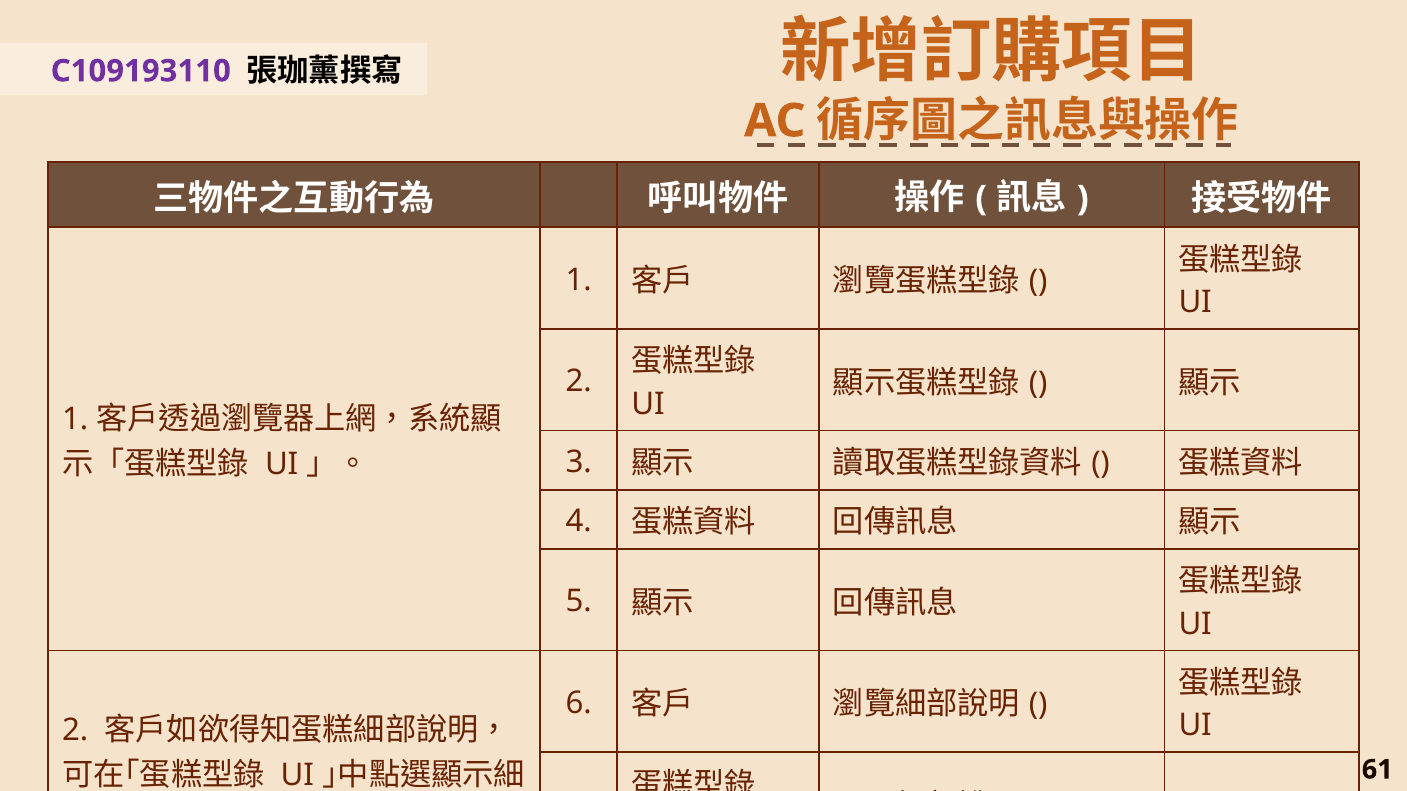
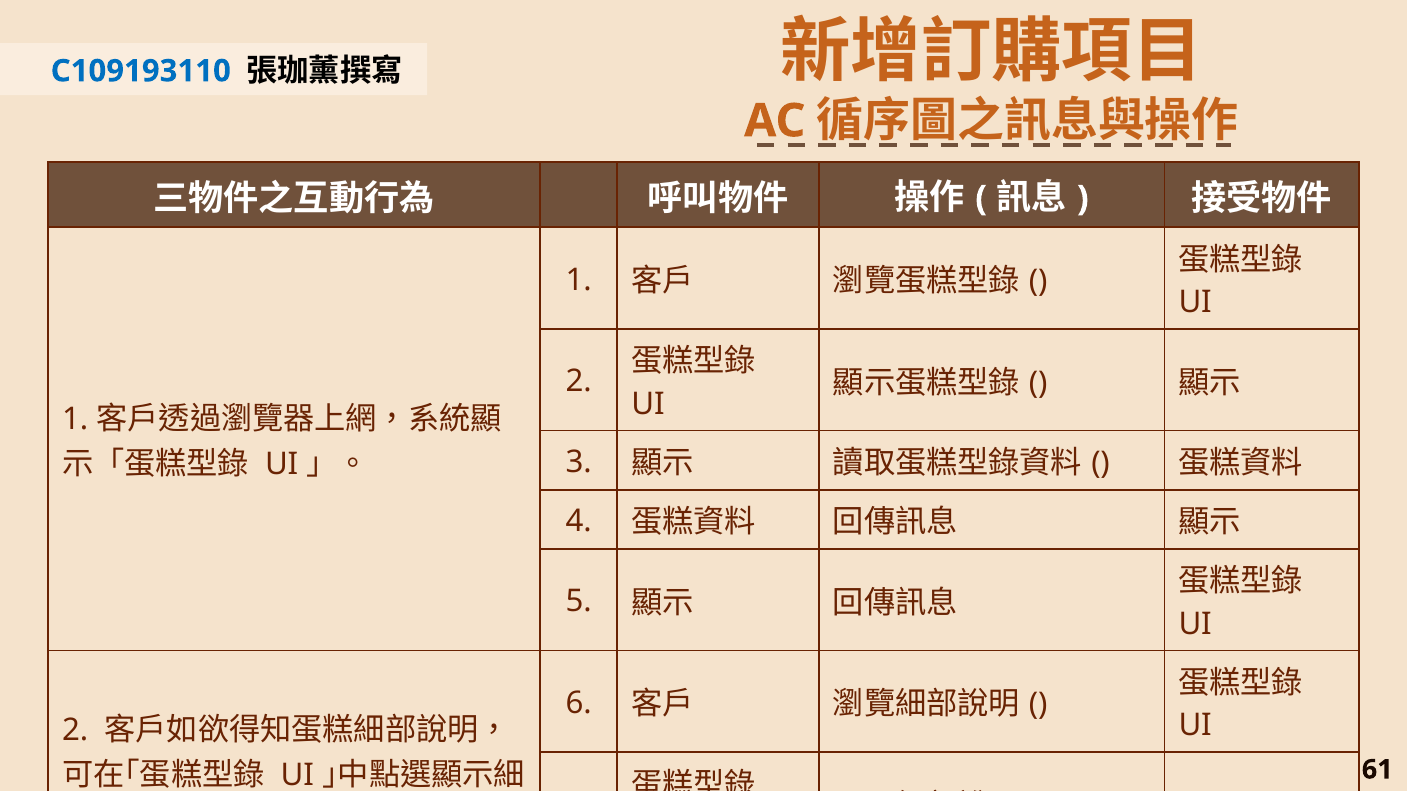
C109193110 colour: purple -> blue
